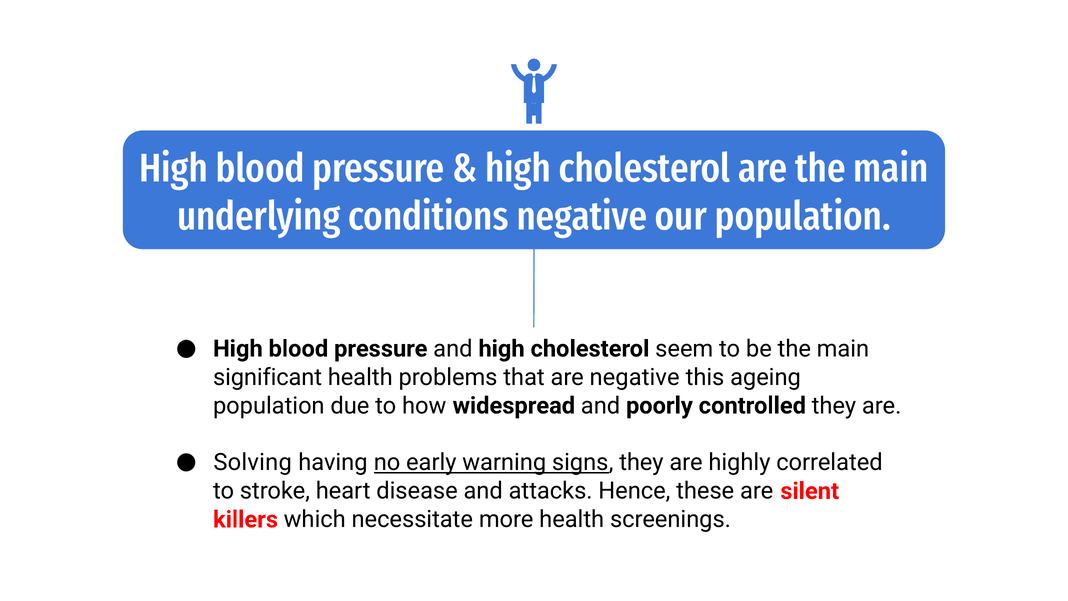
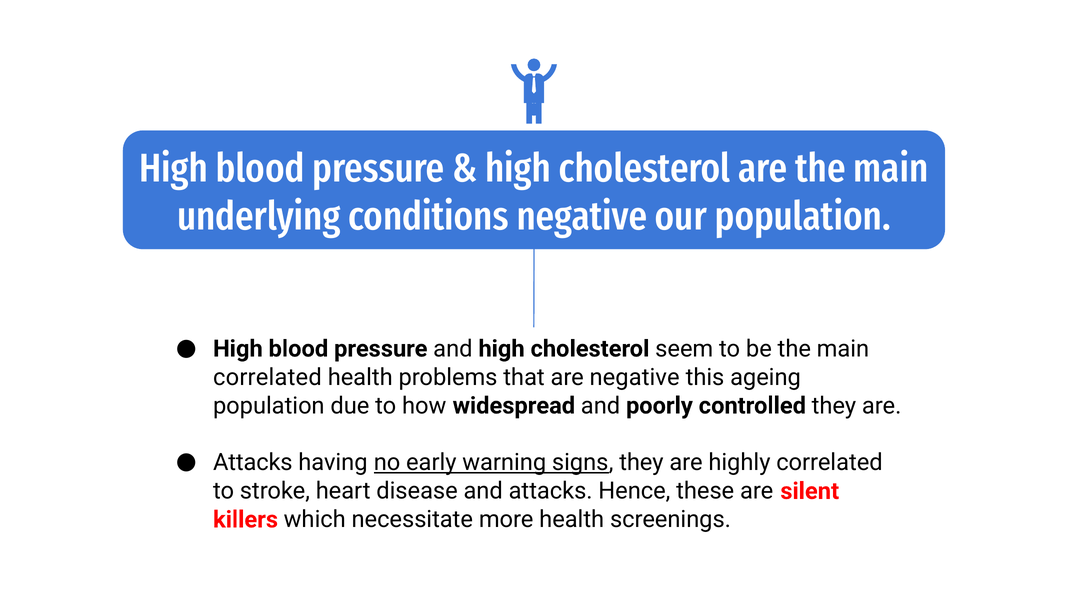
significant at (268, 377): significant -> correlated
Solving at (253, 462): Solving -> Attacks
